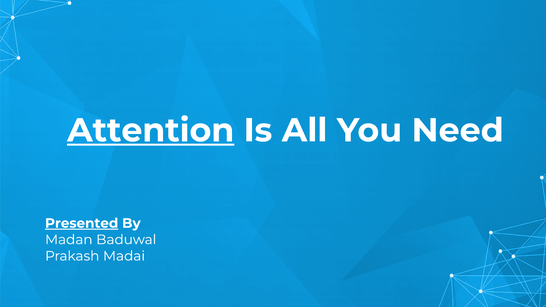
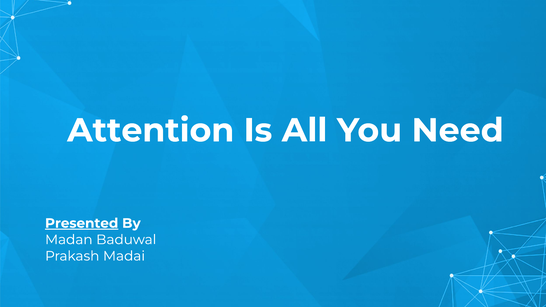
Attention underline: present -> none
